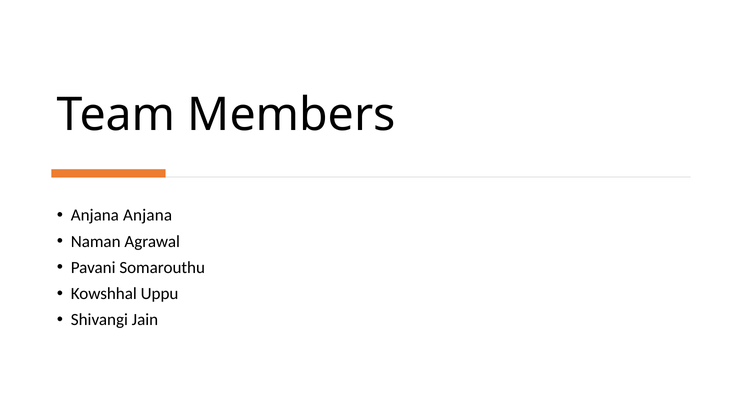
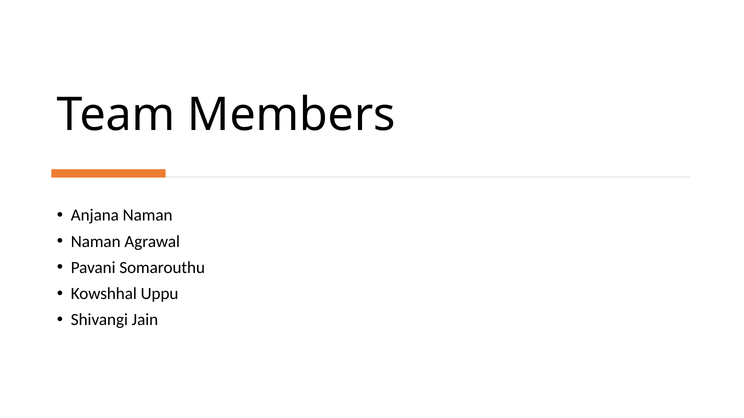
Anjana Anjana: Anjana -> Naman
